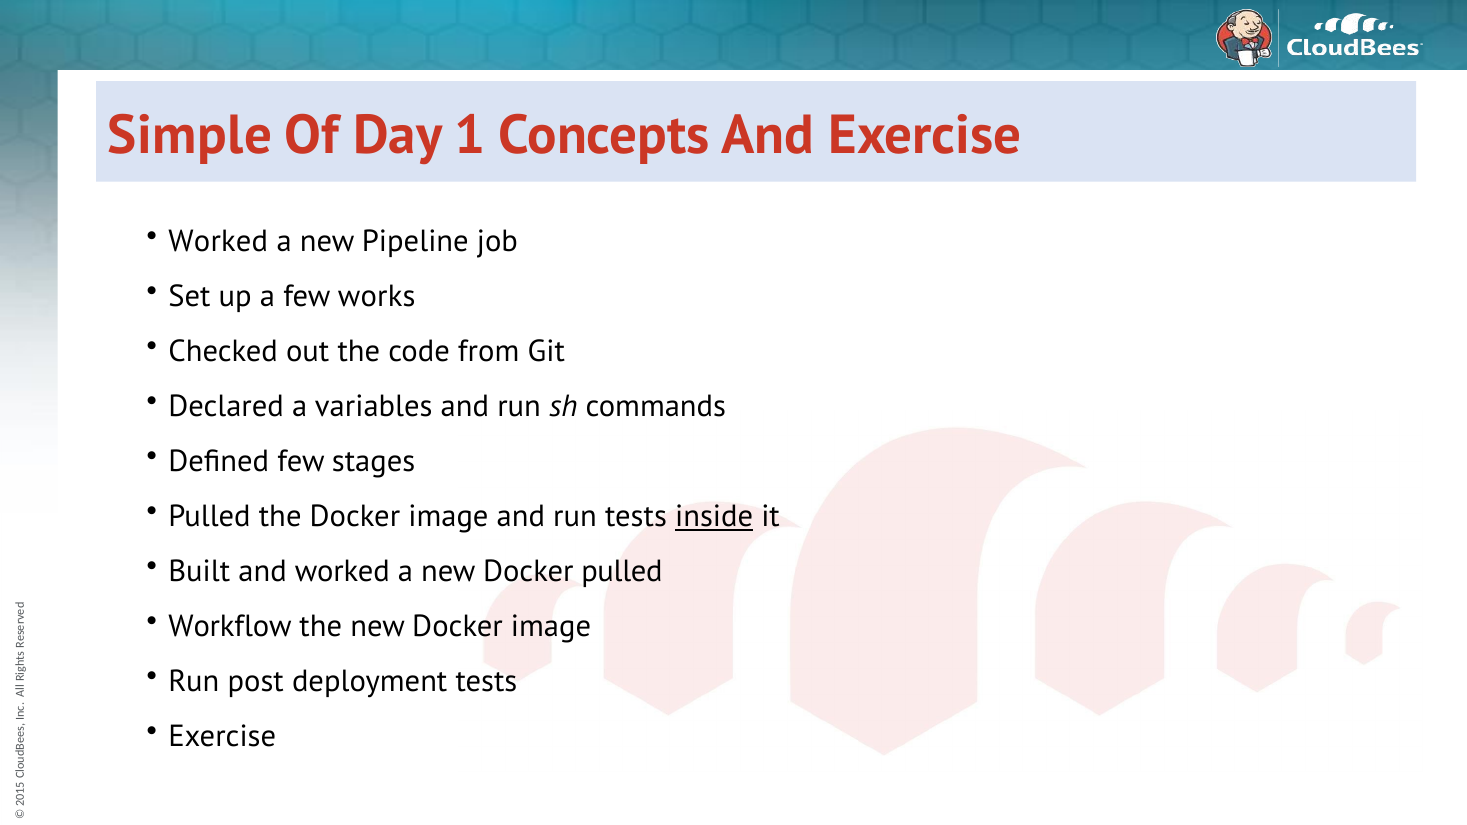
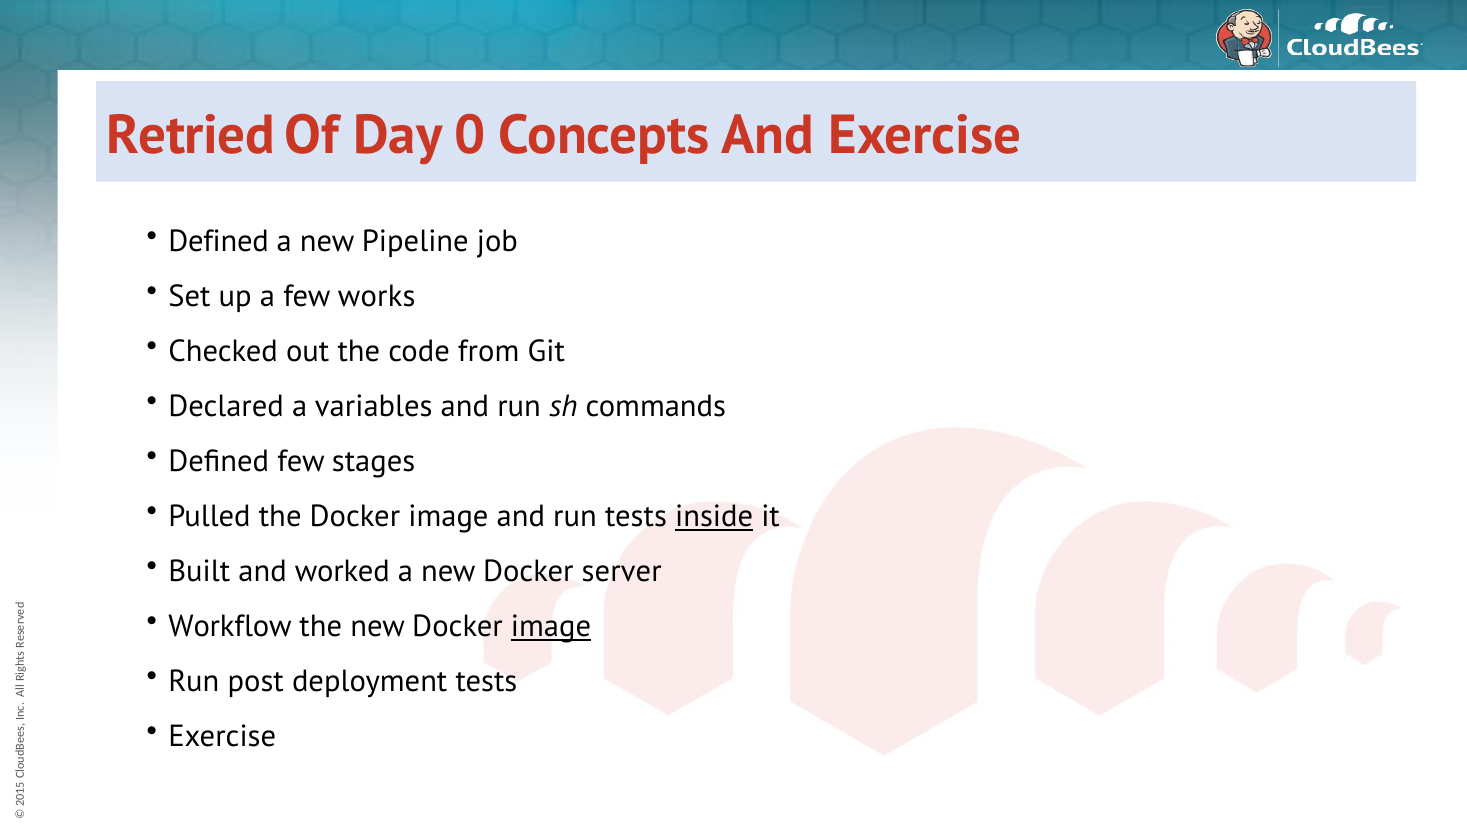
Simple: Simple -> Retried
Day 1: 1 -> 0
Worked at (218, 242): Worked -> Defined
Docker pulled: pulled -> server
image at (551, 627) underline: none -> present
